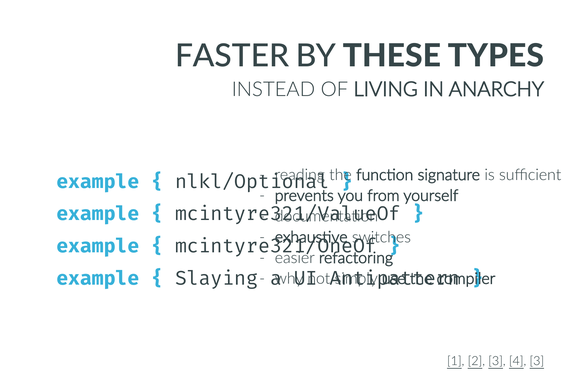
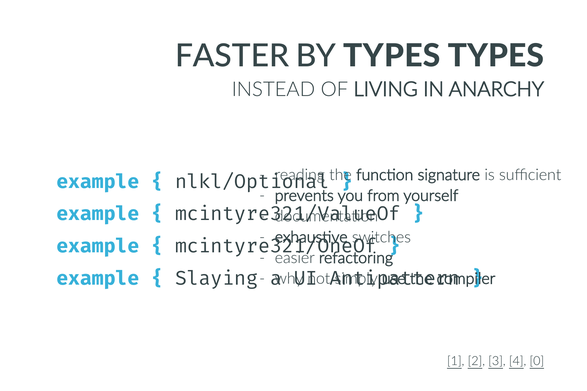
BY THESE: THESE -> TYPES
4 3: 3 -> 0
